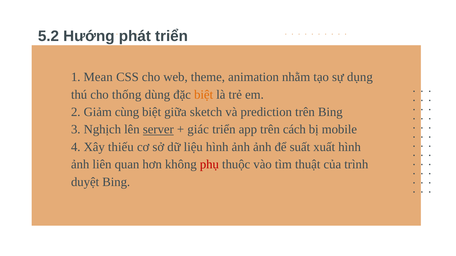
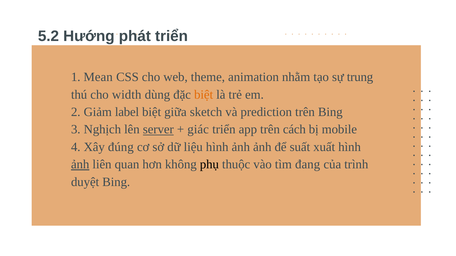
dụng: dụng -> trung
thống: thống -> width
cùng: cùng -> label
thiếu: thiếu -> đúng
ảnh at (80, 165) underline: none -> present
phụ colour: red -> black
thuật: thuật -> đang
